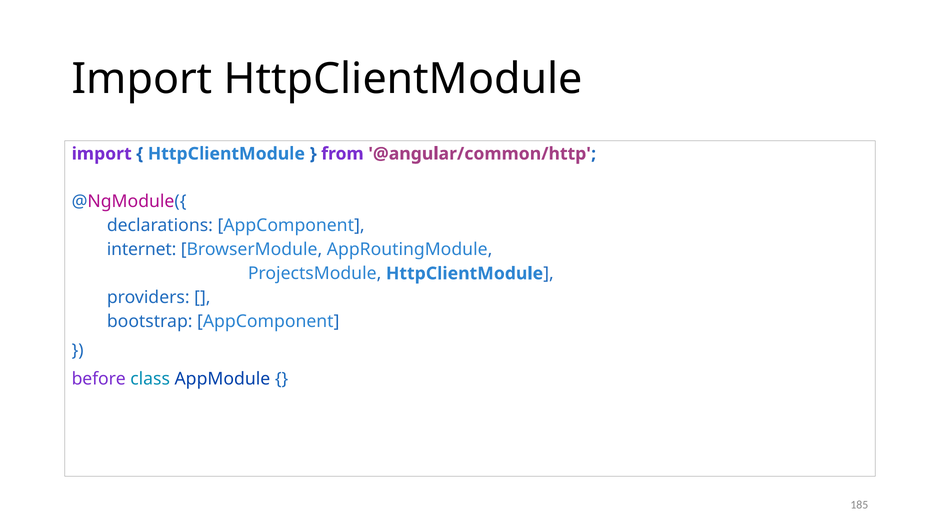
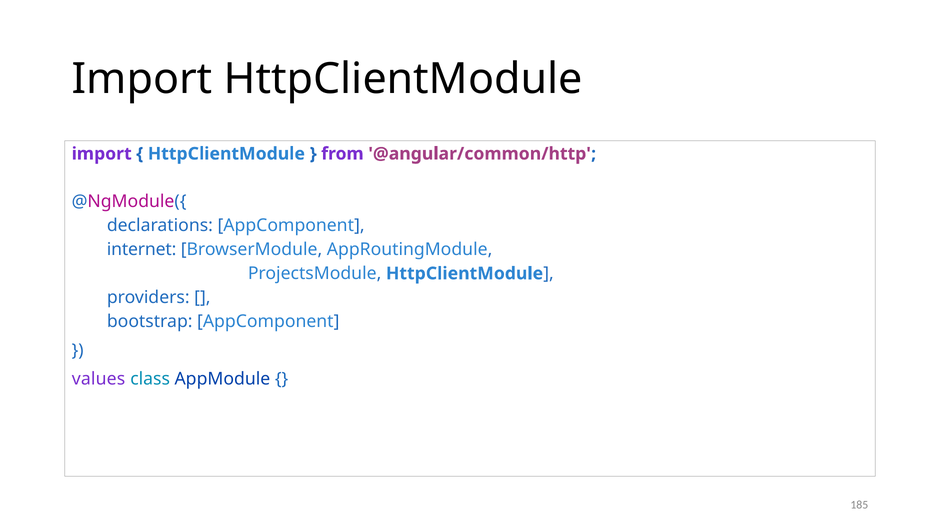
before: before -> values
